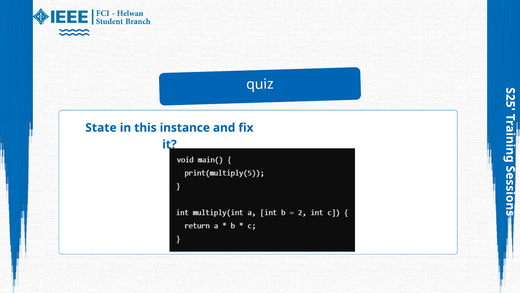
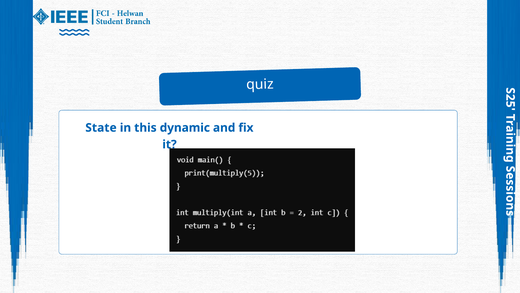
instance: instance -> dynamic
